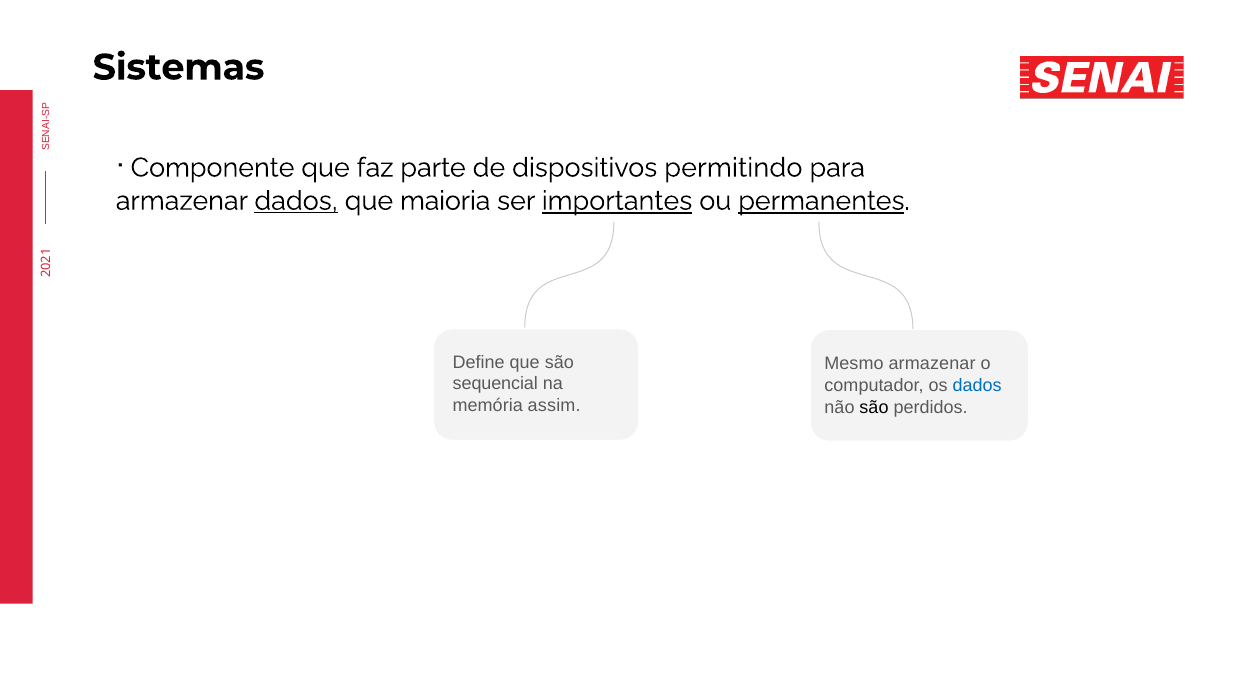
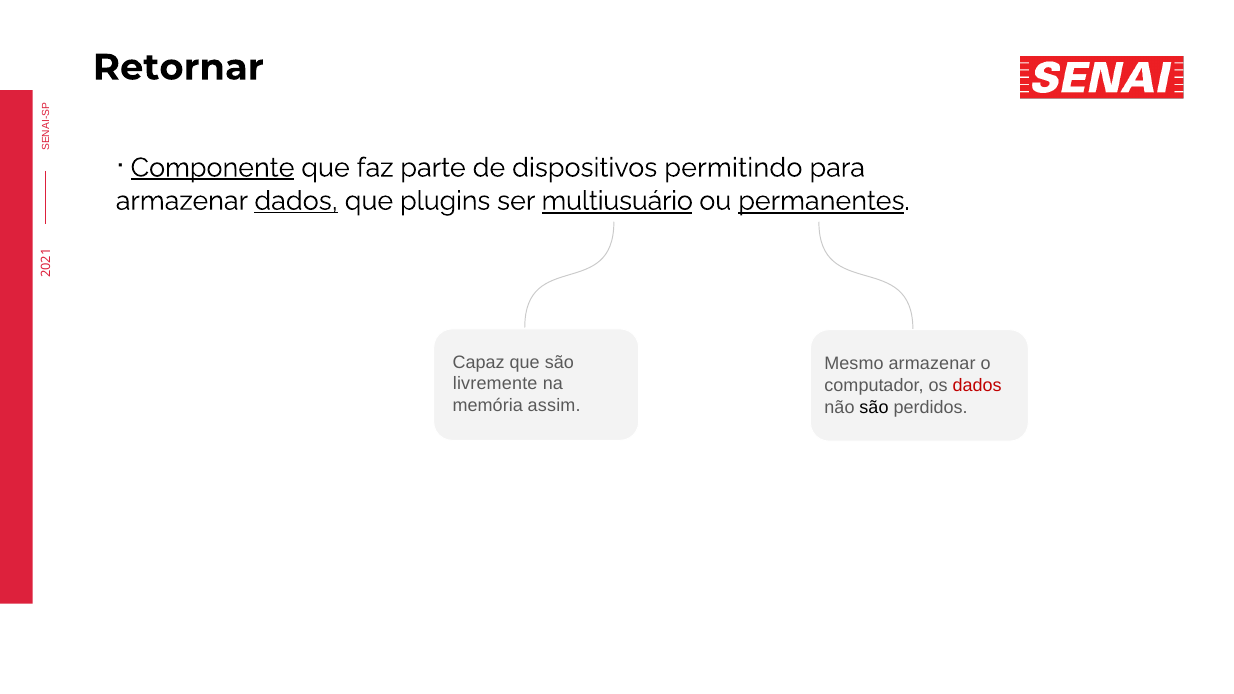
Sistemas: Sistemas -> Retornar
Componente underline: none -> present
maioria: maioria -> plugins
importantes: importantes -> multiusuário
Define: Define -> Capaz
sequencial: sequencial -> livremente
dados at (977, 386) colour: blue -> red
